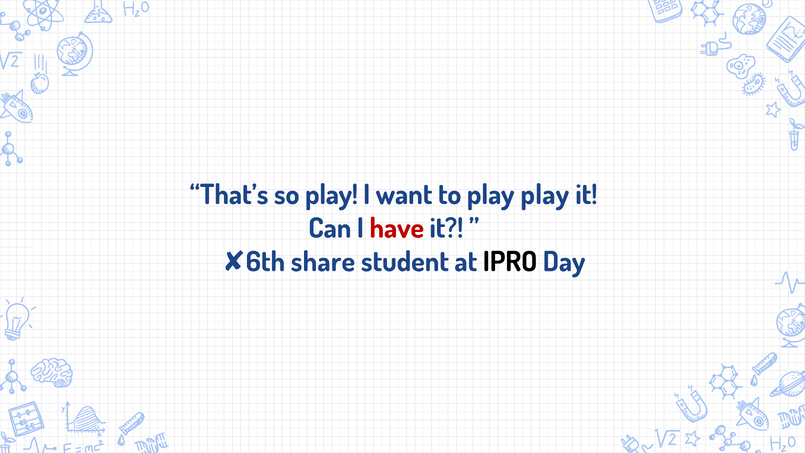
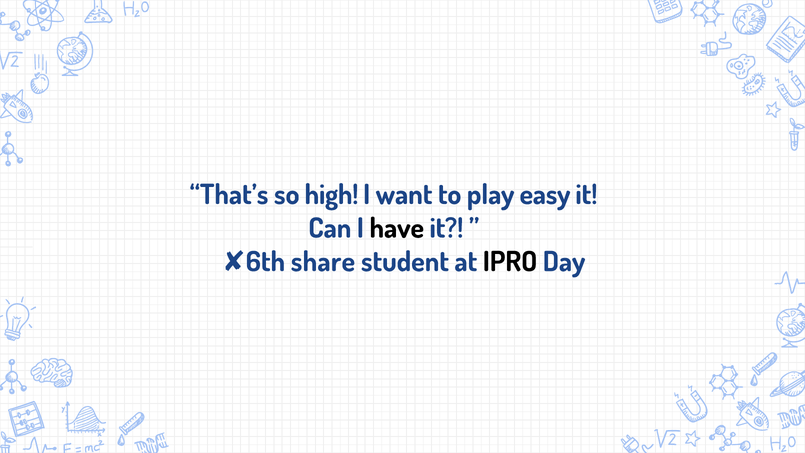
so play: play -> high
play play: play -> easy
have colour: red -> black
